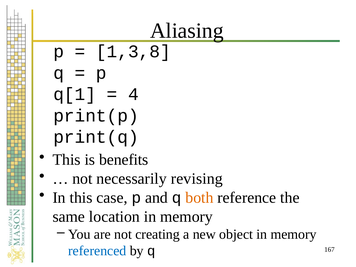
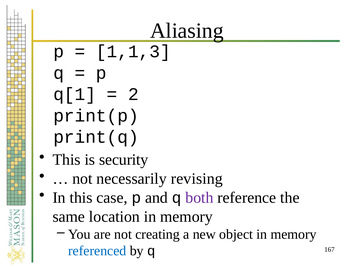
1,3,8: 1,3,8 -> 1,1,3
4: 4 -> 2
benefits: benefits -> security
both colour: orange -> purple
